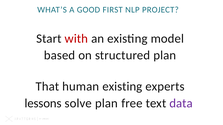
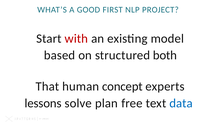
structured plan: plan -> both
human existing: existing -> concept
data colour: purple -> blue
